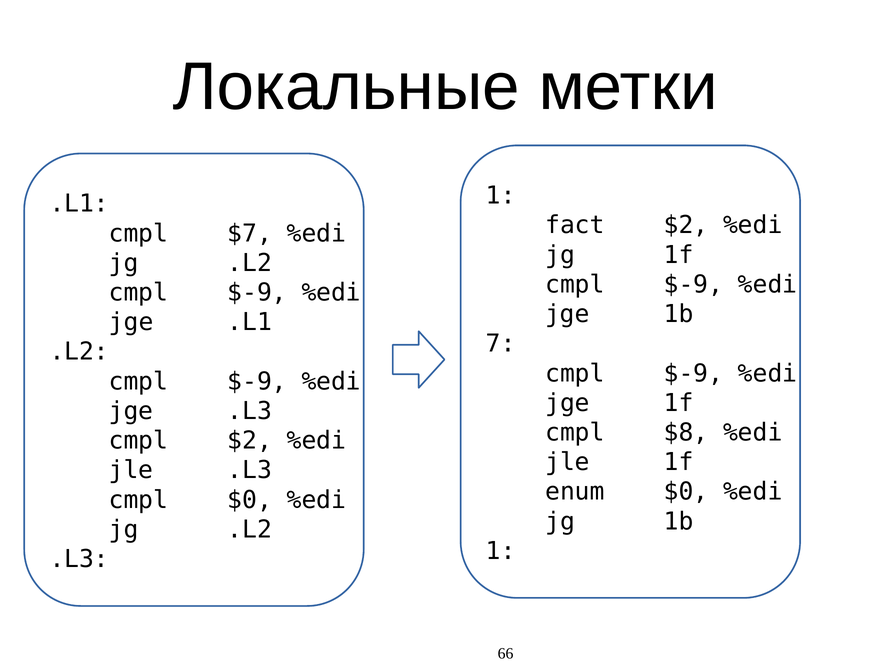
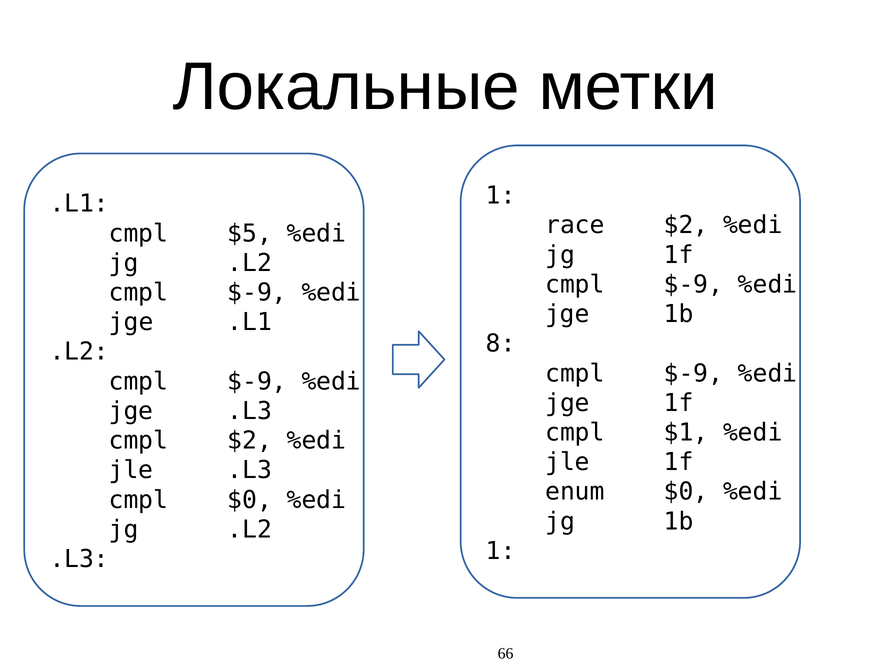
fact: fact -> race
$7: $7 -> $5
7: 7 -> 8
$8: $8 -> $1
